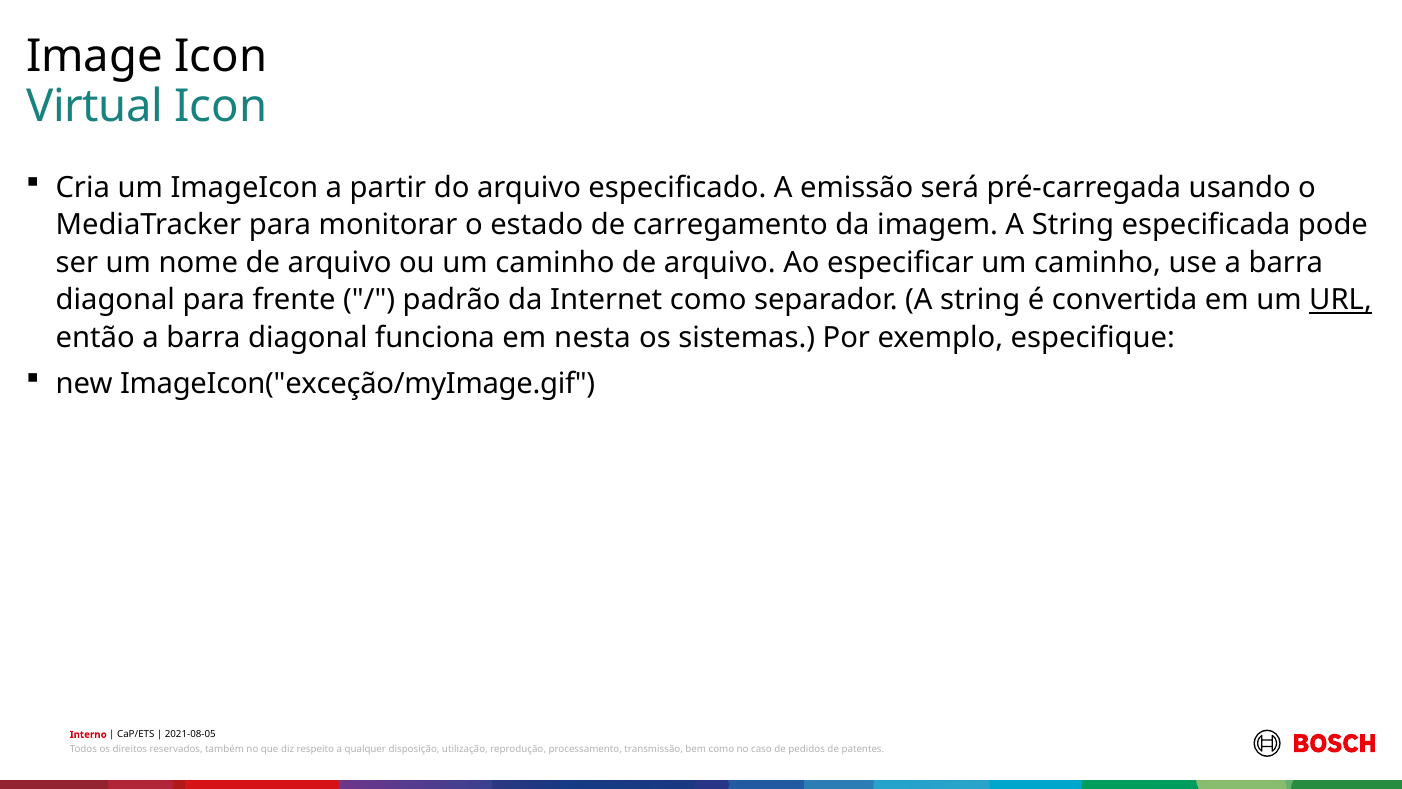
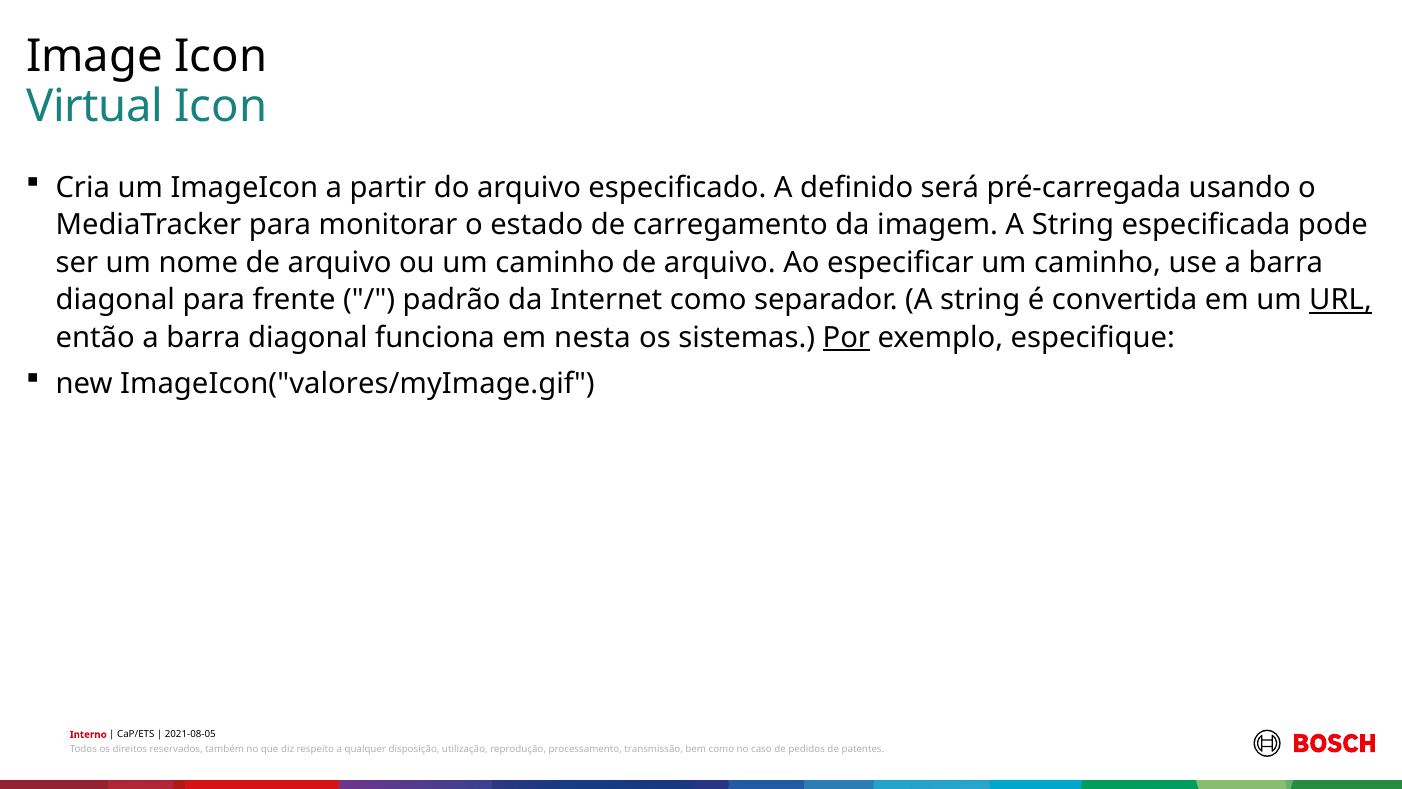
emissão: emissão -> definido
Por underline: none -> present
ImageIcon("exceção/myImage.gif: ImageIcon("exceção/myImage.gif -> ImageIcon("valores/myImage.gif
